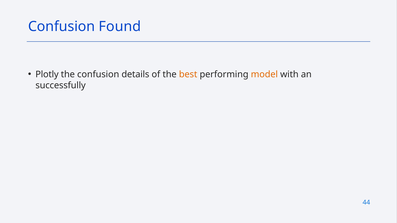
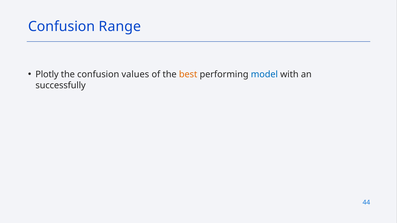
Found: Found -> Range
details: details -> values
model colour: orange -> blue
